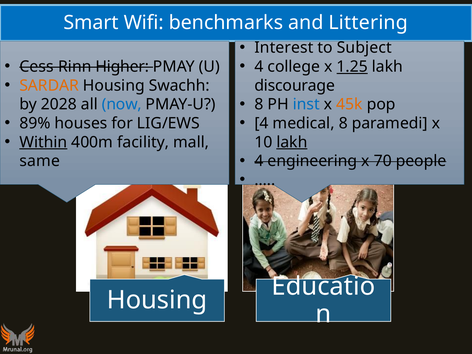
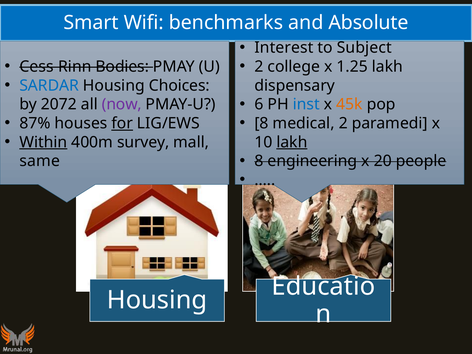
Littering: Littering -> Absolute
Higher: Higher -> Bodies
4 at (259, 67): 4 -> 2
1.25 underline: present -> none
SARDAR colour: orange -> blue
Swachh: Swachh -> Choices
discourage: discourage -> dispensary
8 at (259, 104): 8 -> 6
2028: 2028 -> 2072
now colour: blue -> purple
89%: 89% -> 87%
for underline: none -> present
4 at (261, 123): 4 -> 8
medical 8: 8 -> 2
facility: facility -> survey
4 at (259, 161): 4 -> 8
70: 70 -> 20
